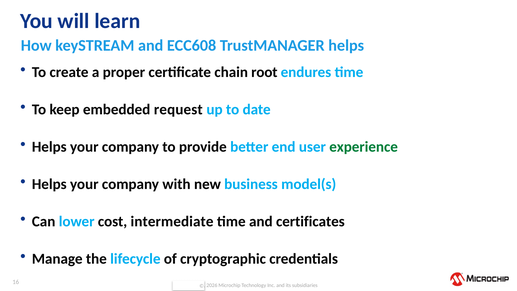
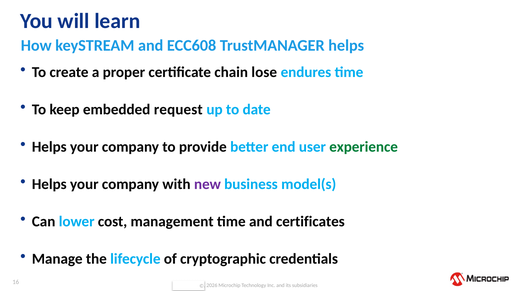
root: root -> lose
new colour: black -> purple
intermediate: intermediate -> management
